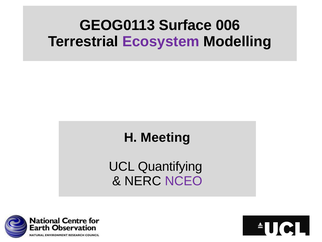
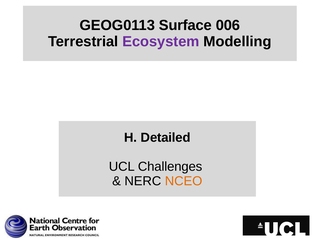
Meeting: Meeting -> Detailed
Quantifying: Quantifying -> Challenges
NCEO colour: purple -> orange
